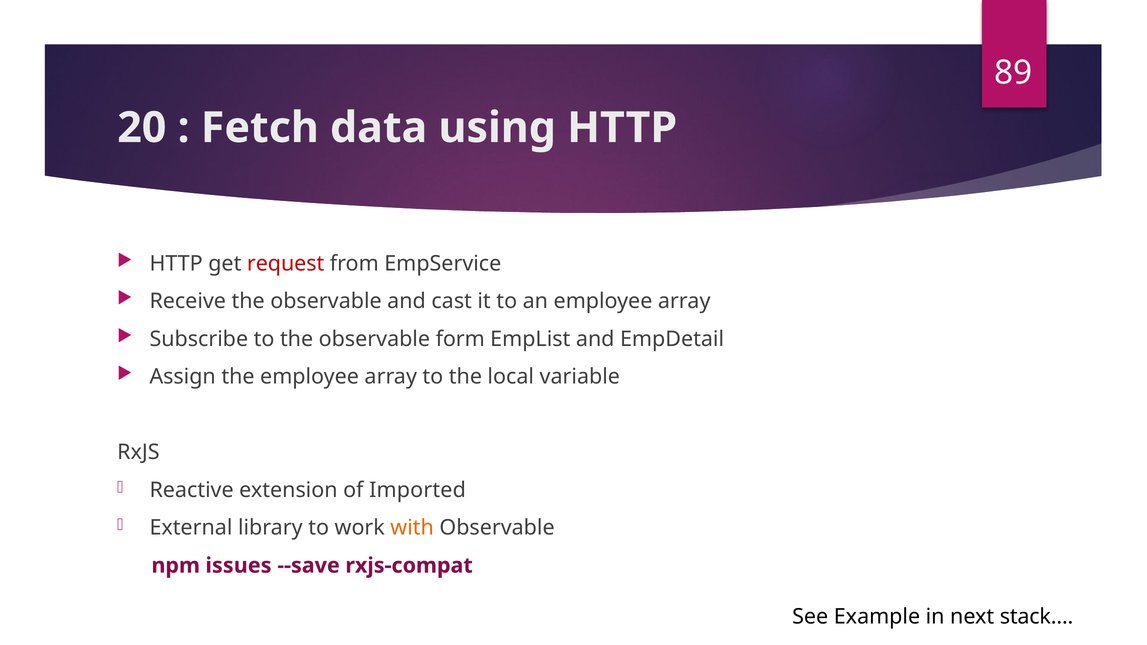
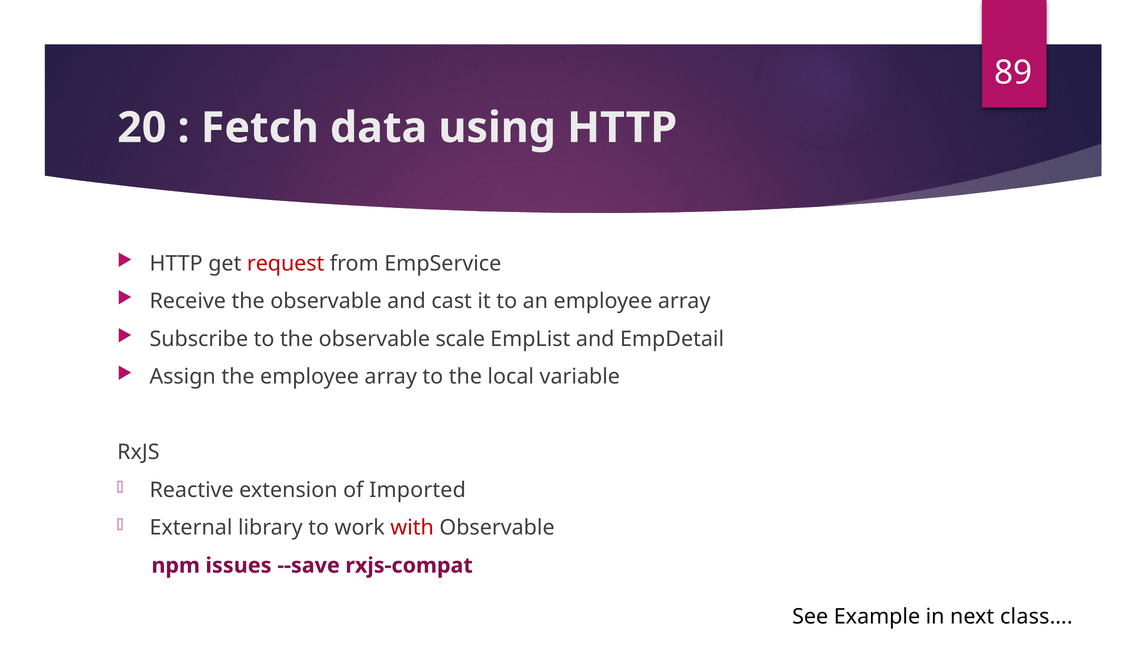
form: form -> scale
with colour: orange -> red
stack…: stack… -> class…
